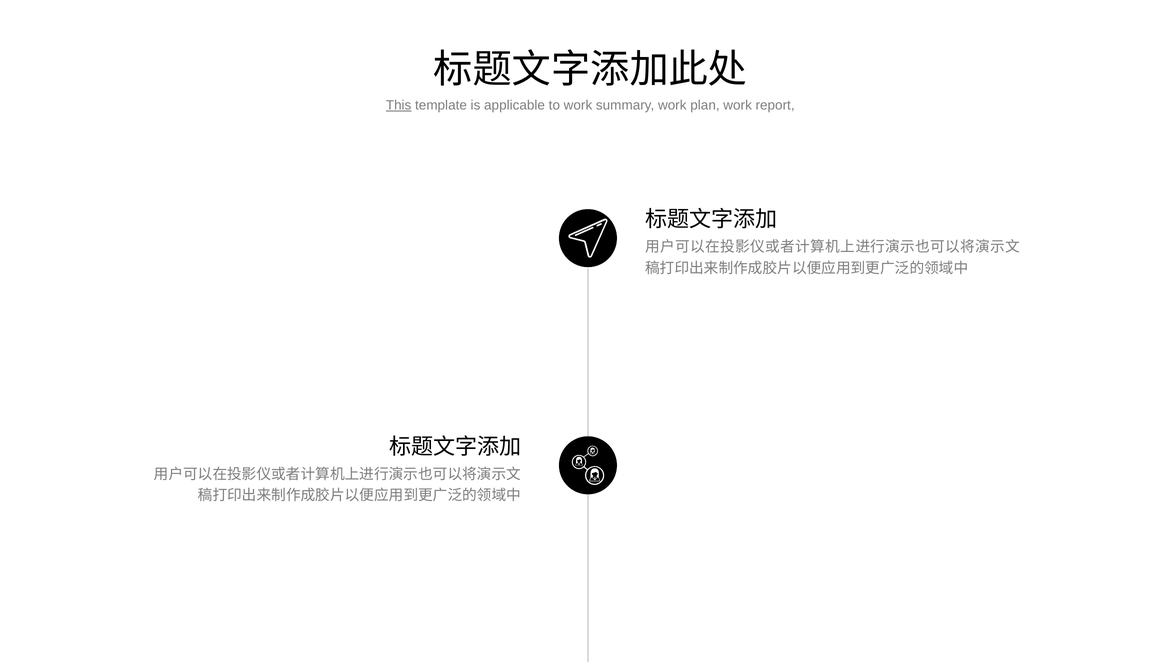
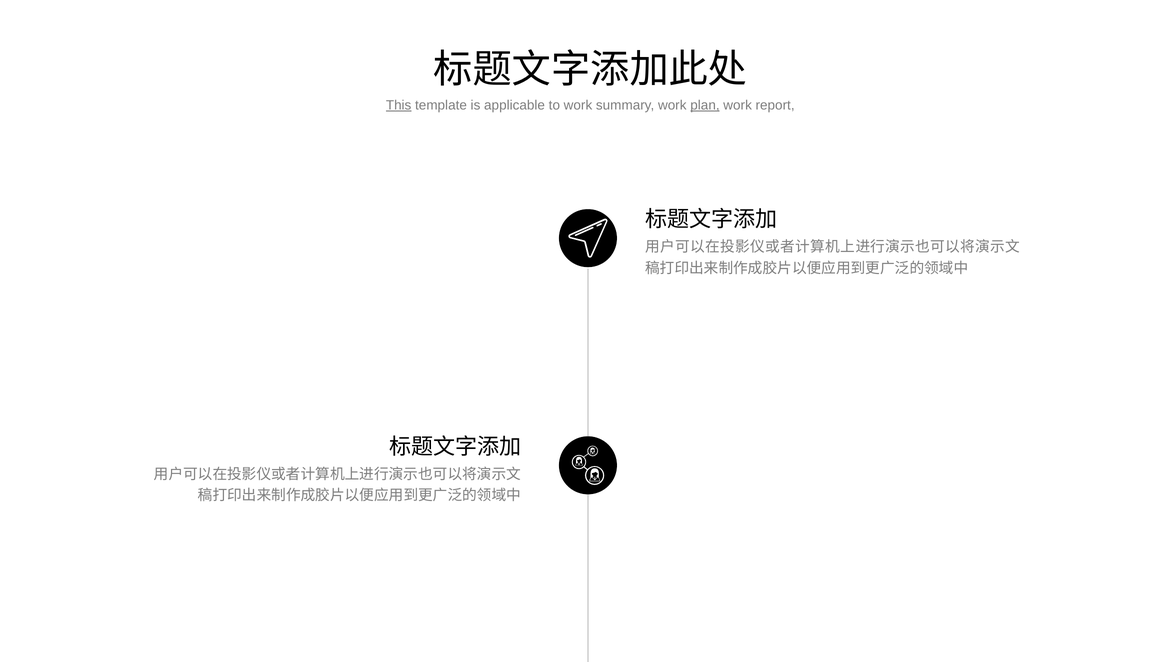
plan underline: none -> present
